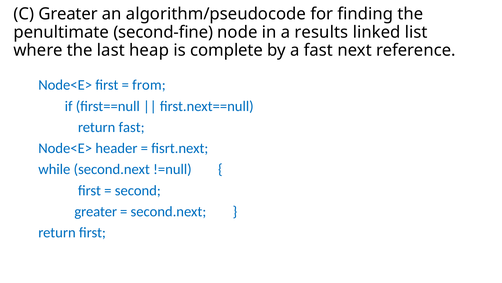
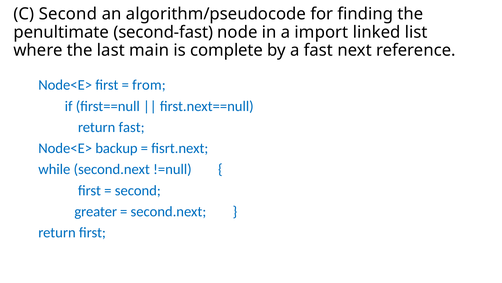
C Greater: Greater -> Second
second-fine: second-fine -> second-fast
results: results -> import
heap: heap -> main
header: header -> backup
